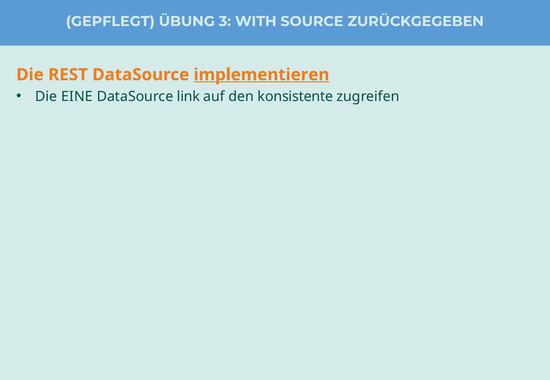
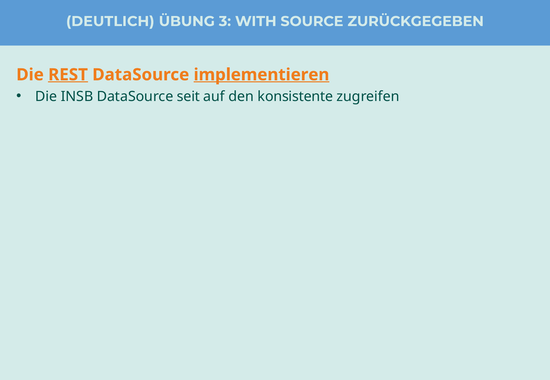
GEPFLEGT: GEPFLEGT -> DEUTLICH
REST underline: none -> present
EINE: EINE -> INSB
link: link -> seit
